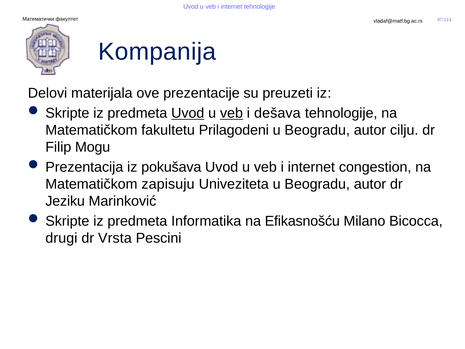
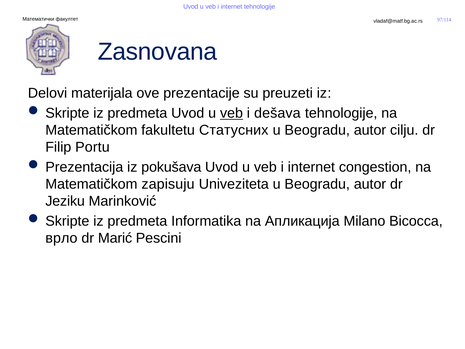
Kompanija: Kompanija -> Zasnovana
Uvod at (188, 113) underline: present -> none
Prilagodeni: Prilagodeni -> Статусних
Mogu: Mogu -> Portu
Efikasnošću: Efikasnošću -> Апликација
drugi: drugi -> врло
Vrsta: Vrsta -> Marić
